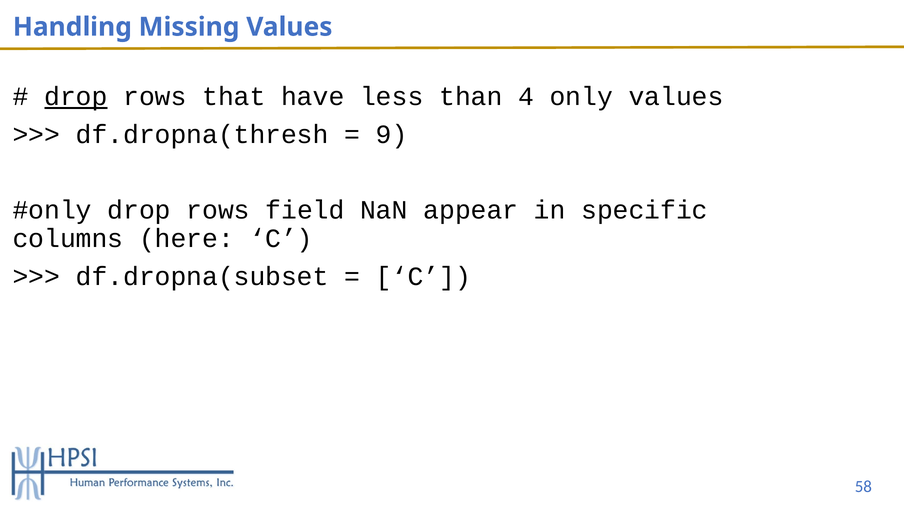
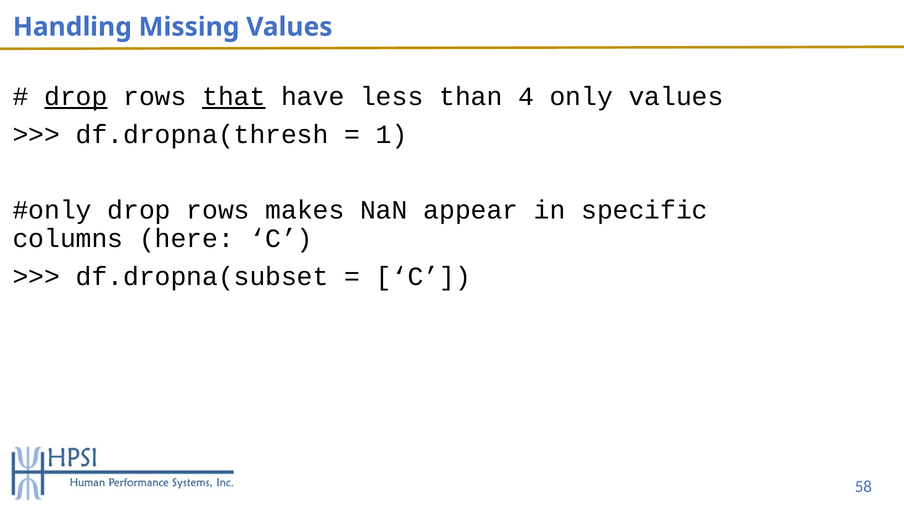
that underline: none -> present
9: 9 -> 1
field: field -> makes
